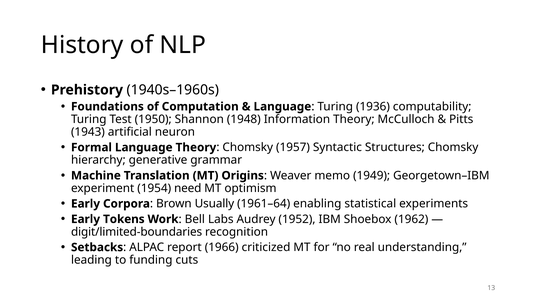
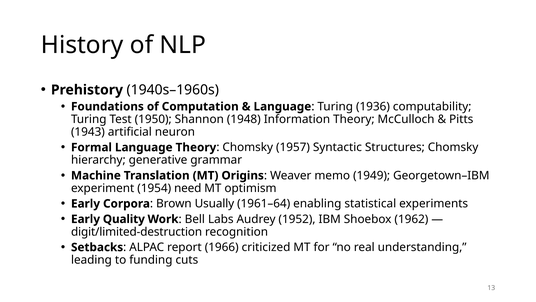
Tokens: Tokens -> Quality
digit/limited-boundaries: digit/limited-boundaries -> digit/limited-destruction
